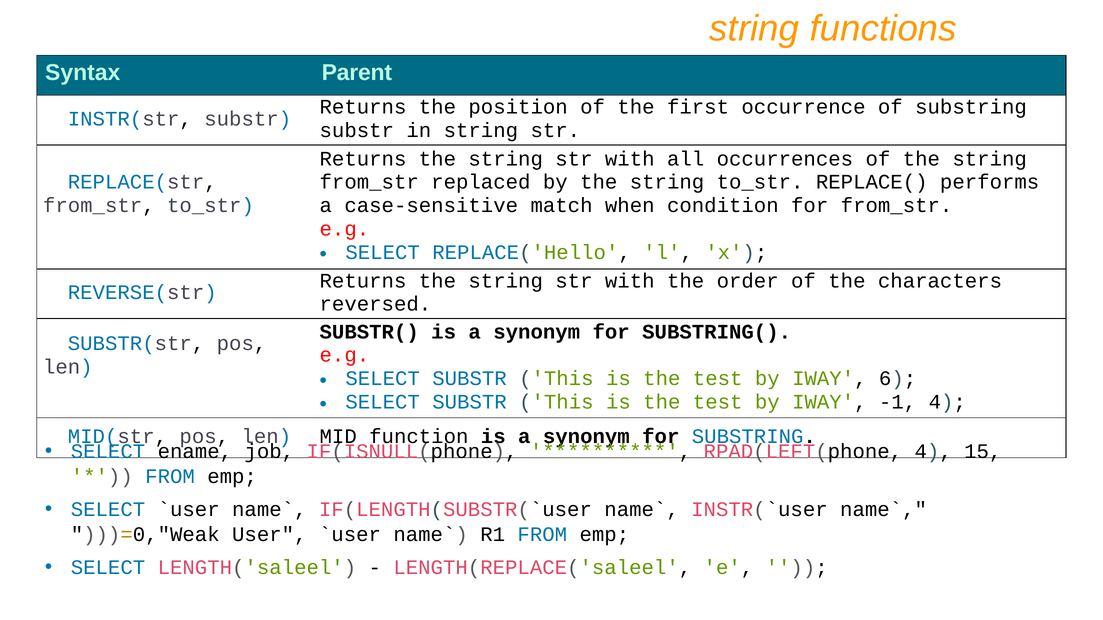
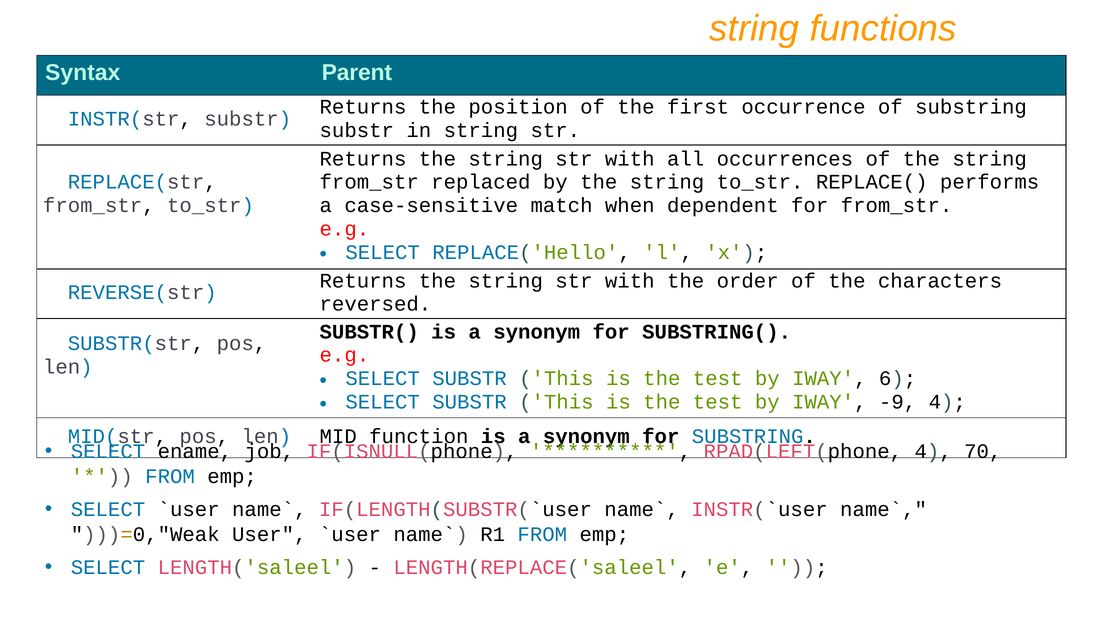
condition: condition -> dependent
-1: -1 -> -9
15: 15 -> 70
